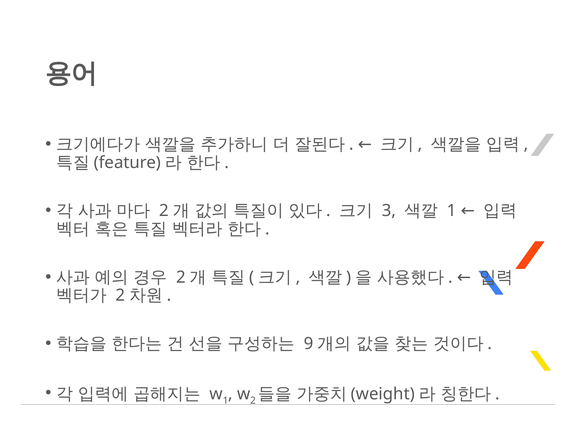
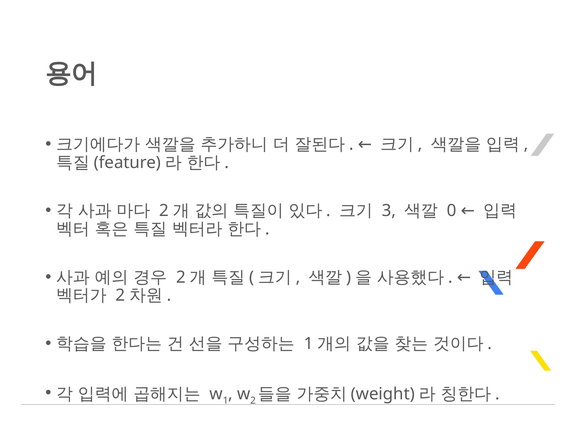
1 at (452, 211): 1 -> 0
9 at (309, 344): 9 -> 1
